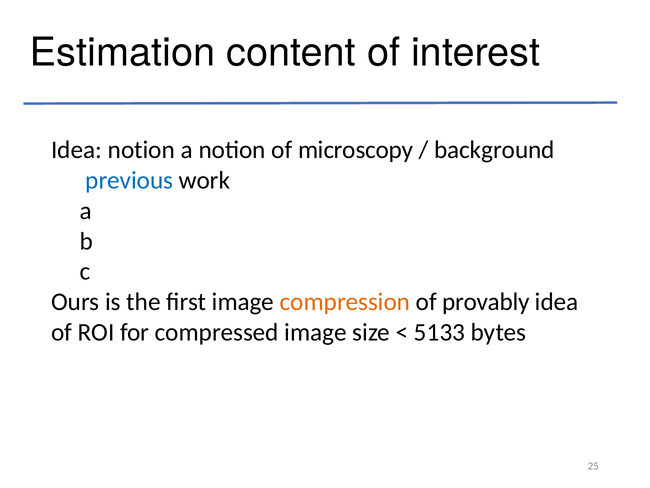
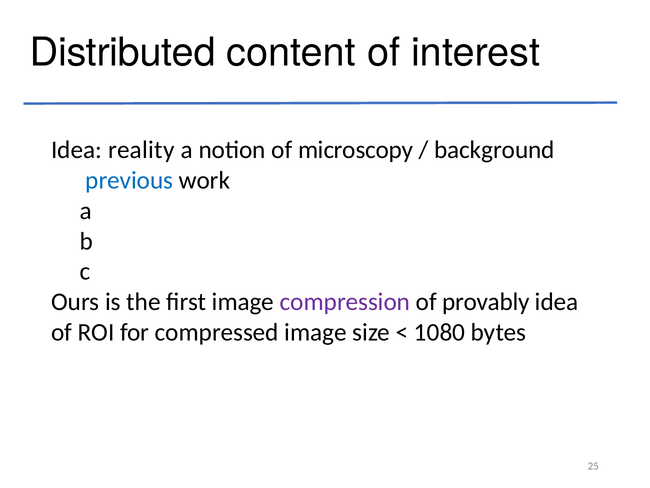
Estimation: Estimation -> Distributed
Idea notion: notion -> reality
compression colour: orange -> purple
5133: 5133 -> 1080
